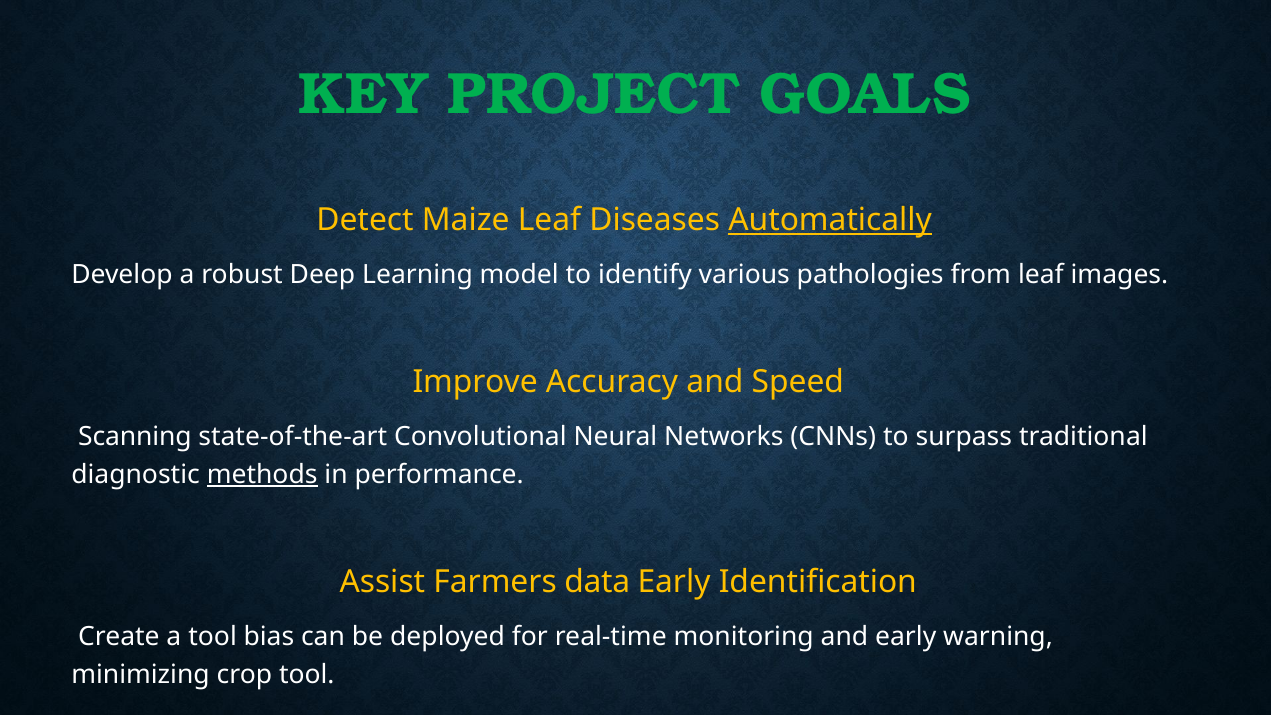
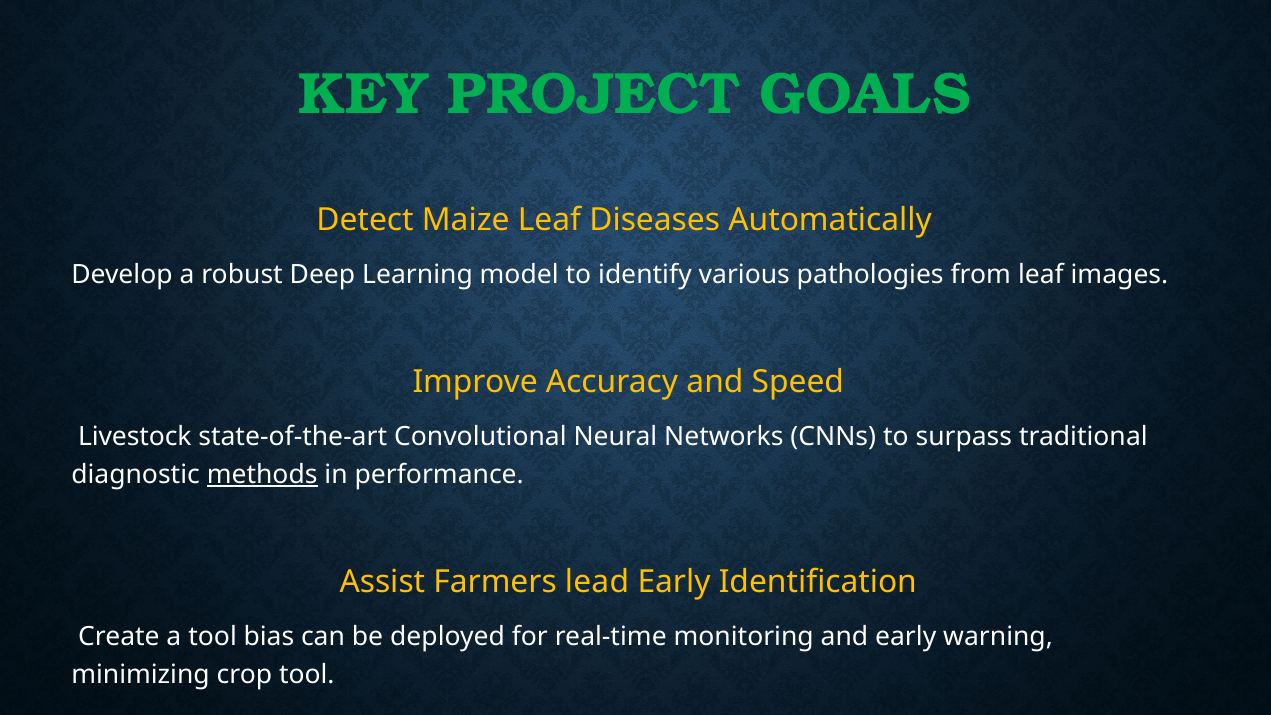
Automatically underline: present -> none
Scanning: Scanning -> Livestock
data: data -> lead
